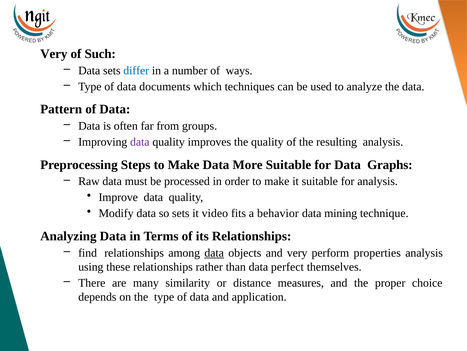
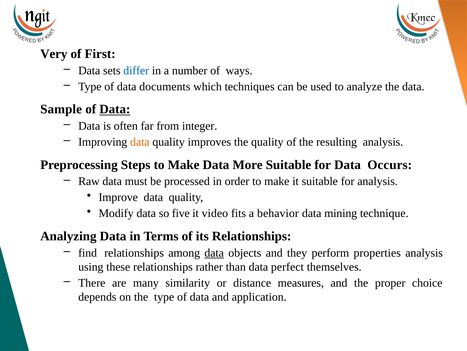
Such: Such -> First
Pattern: Pattern -> Sample
Data at (115, 109) underline: none -> present
groups: groups -> integer
data at (140, 142) colour: purple -> orange
Graphs: Graphs -> Occurs
so sets: sets -> five
and very: very -> they
